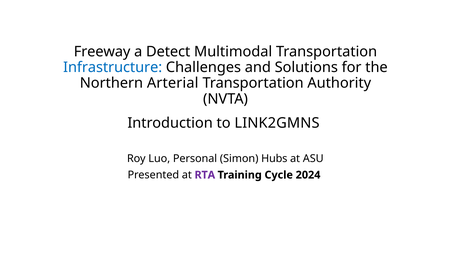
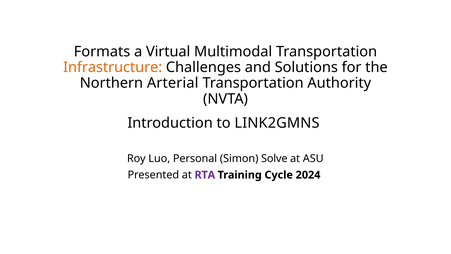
Freeway: Freeway -> Formats
Detect: Detect -> Virtual
Infrastructure colour: blue -> orange
Hubs: Hubs -> Solve
